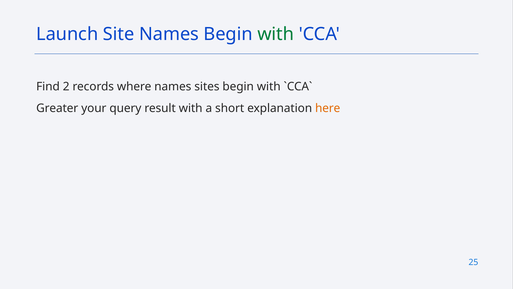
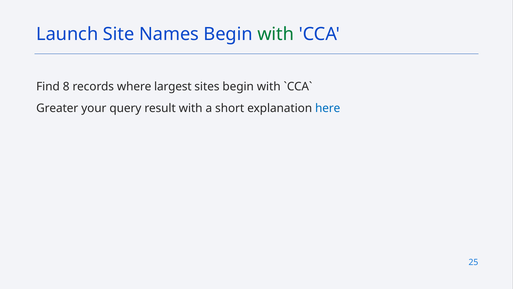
2: 2 -> 8
where names: names -> largest
here colour: orange -> blue
